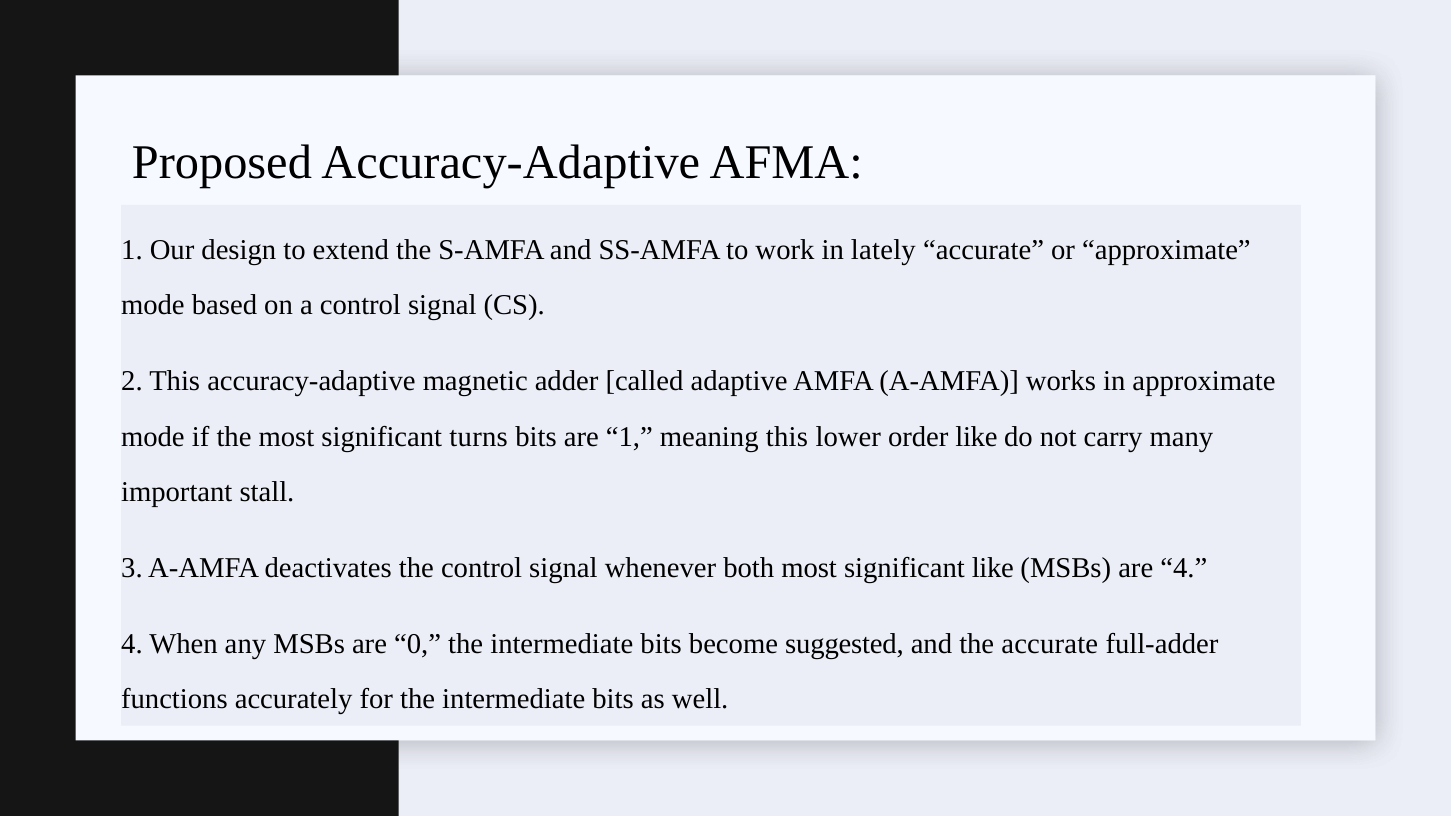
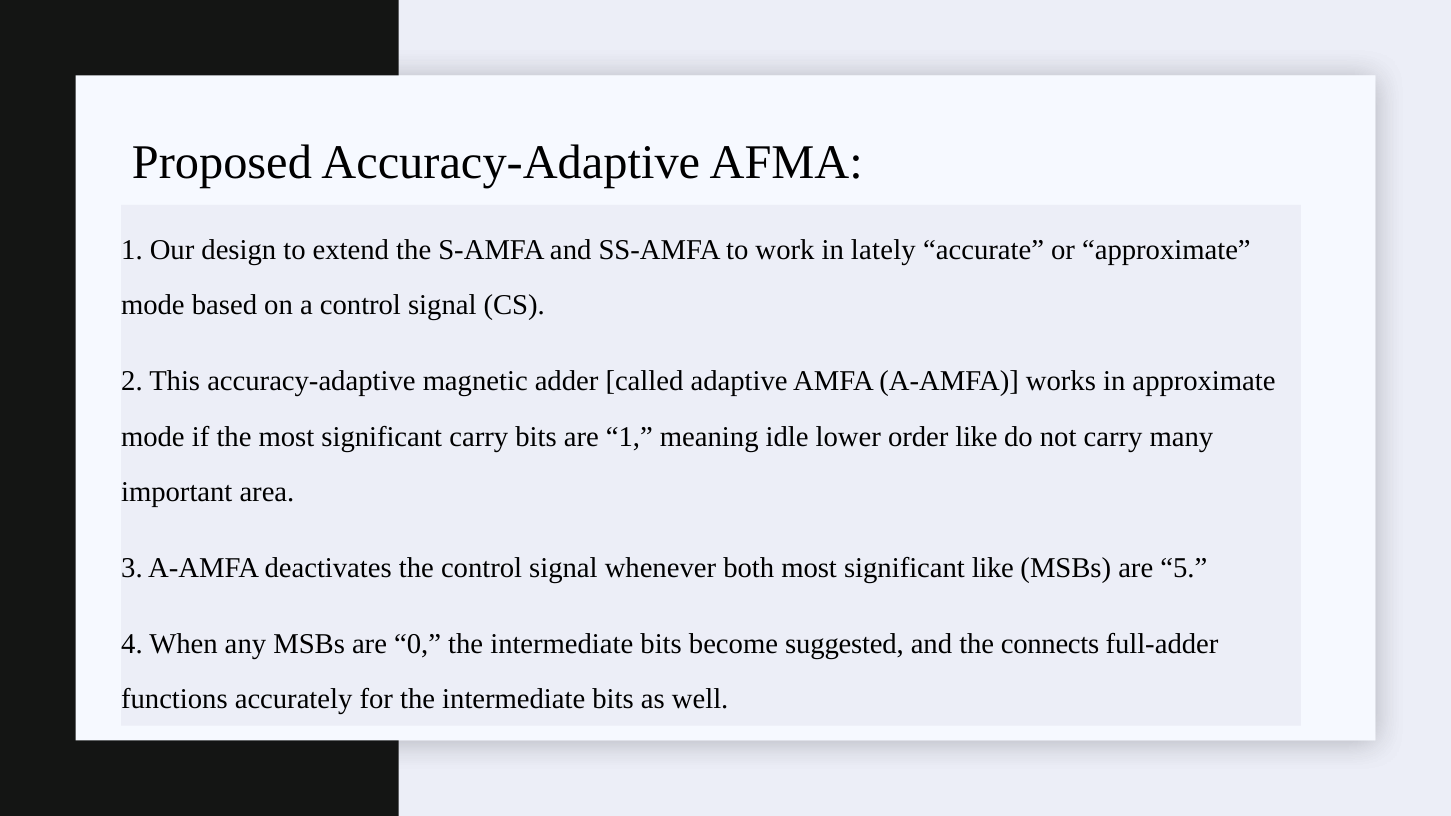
significant turns: turns -> carry
meaning this: this -> idle
stall: stall -> area
are 4: 4 -> 5
the accurate: accurate -> connects
